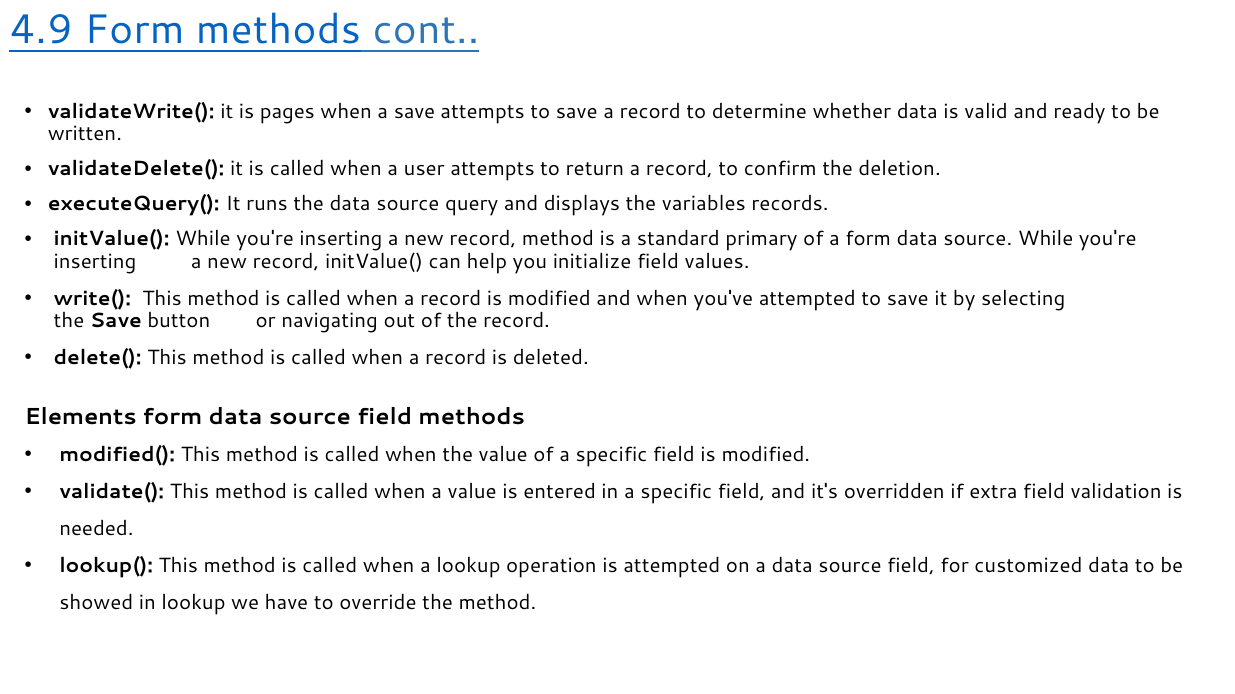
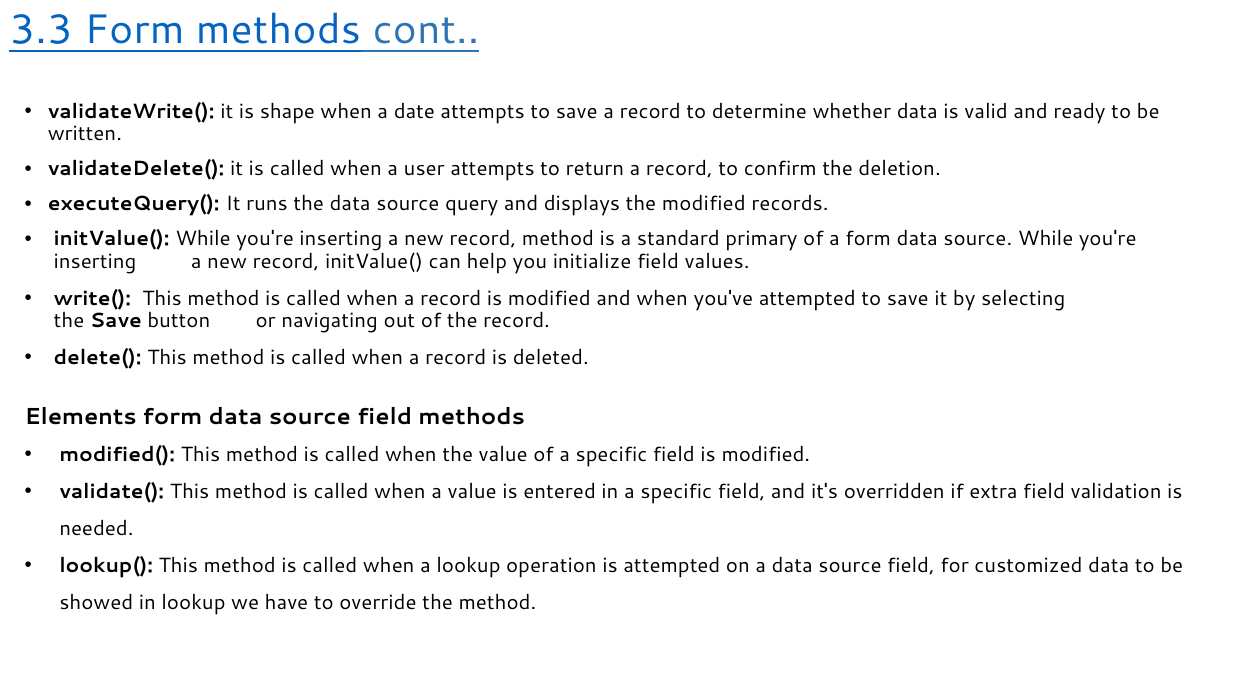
4.9: 4.9 -> 3.3
pages: pages -> shape
a save: save -> date
the variables: variables -> modified
